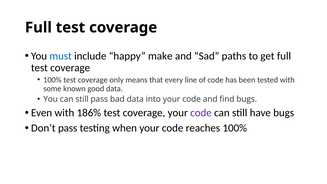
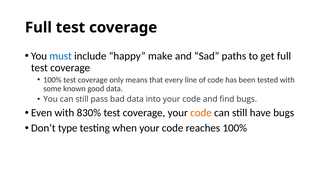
186%: 186% -> 830%
code at (201, 113) colour: purple -> orange
Don’t pass: pass -> type
